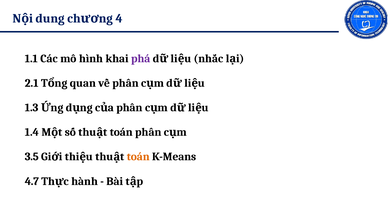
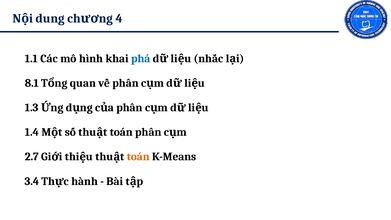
phá colour: purple -> blue
2.1: 2.1 -> 8.1
3.5: 3.5 -> 2.7
4.7: 4.7 -> 3.4
